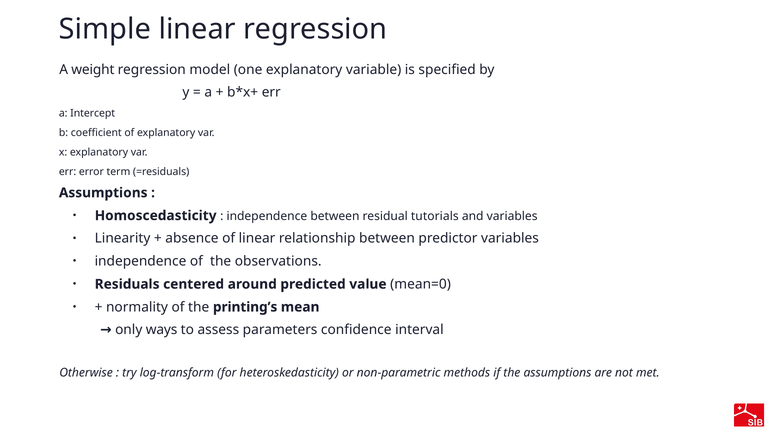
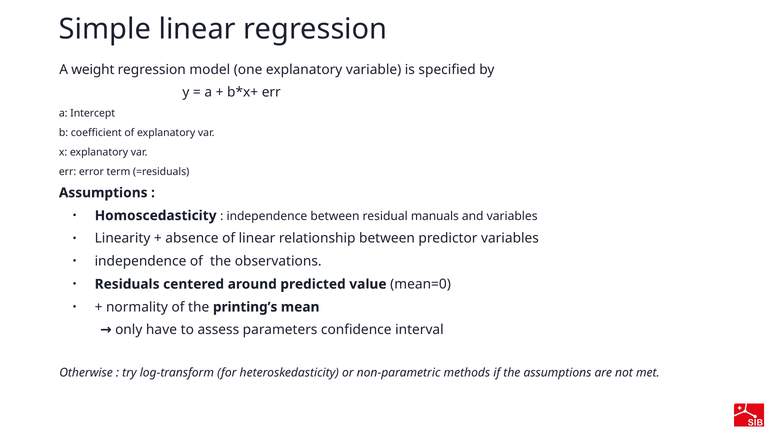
tutorials: tutorials -> manuals
ways: ways -> have
